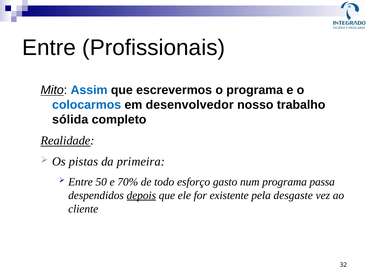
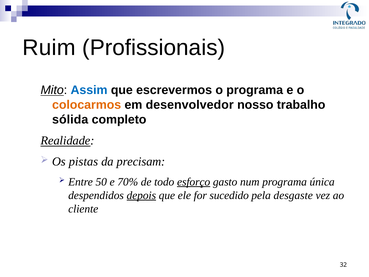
Entre at (49, 48): Entre -> Ruim
colocarmos colour: blue -> orange
primeira: primeira -> precisam
esforço underline: none -> present
passa: passa -> única
existente: existente -> sucedido
